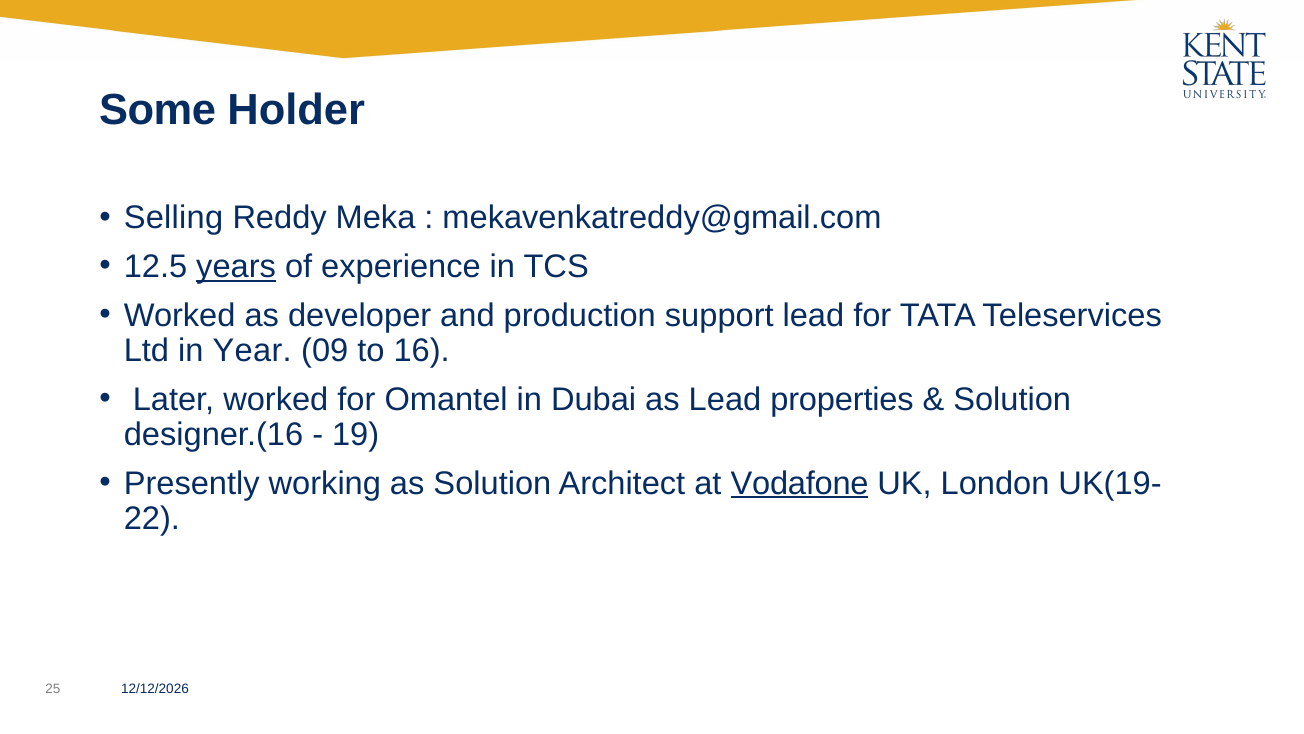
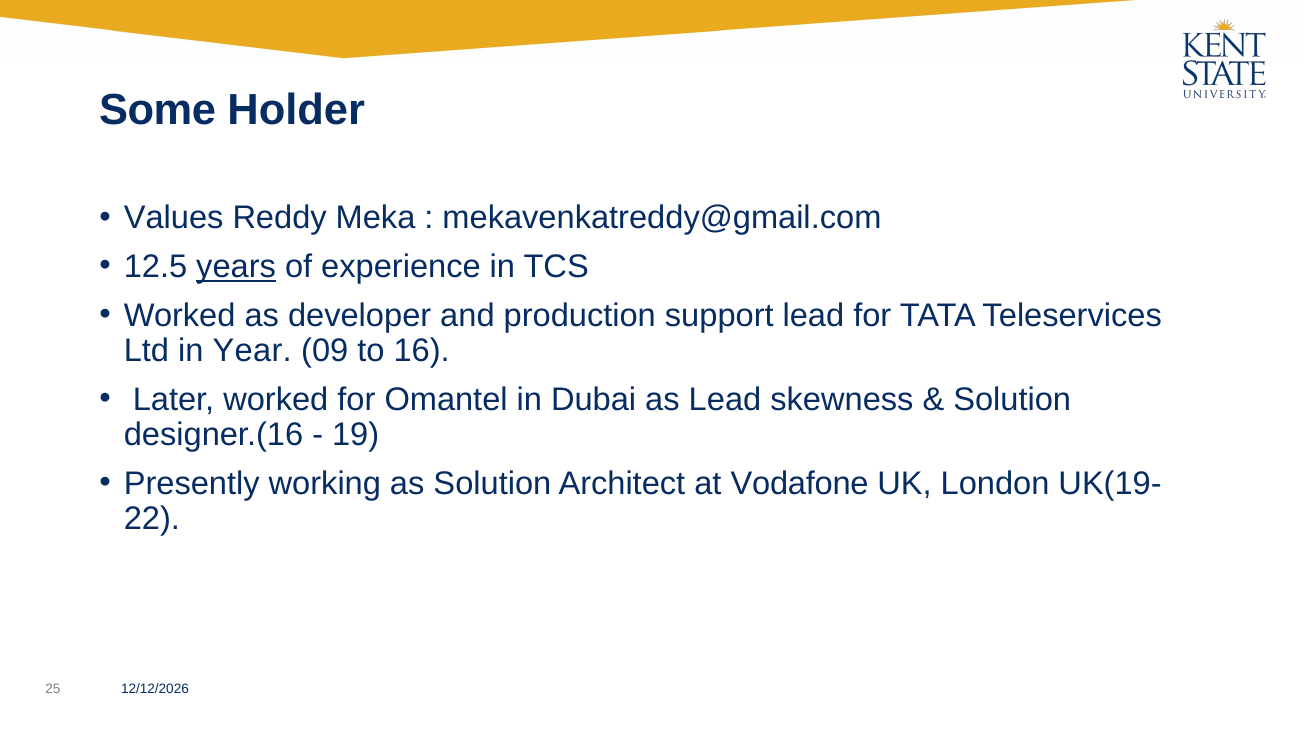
Selling: Selling -> Values
properties: properties -> skewness
Vodafone underline: present -> none
